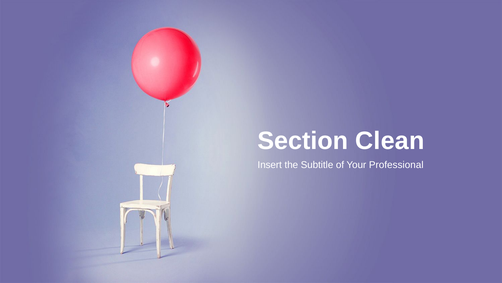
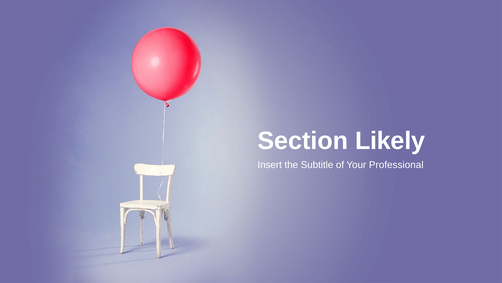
Clean: Clean -> Likely
